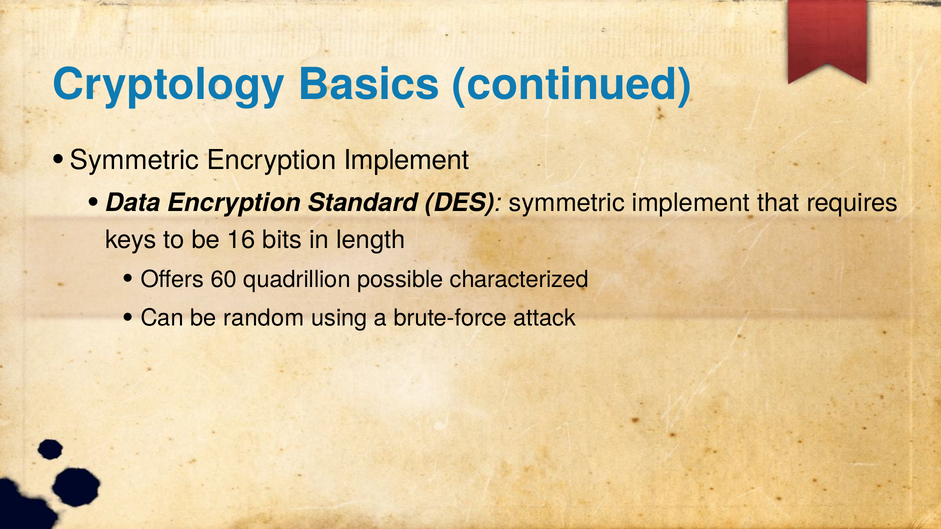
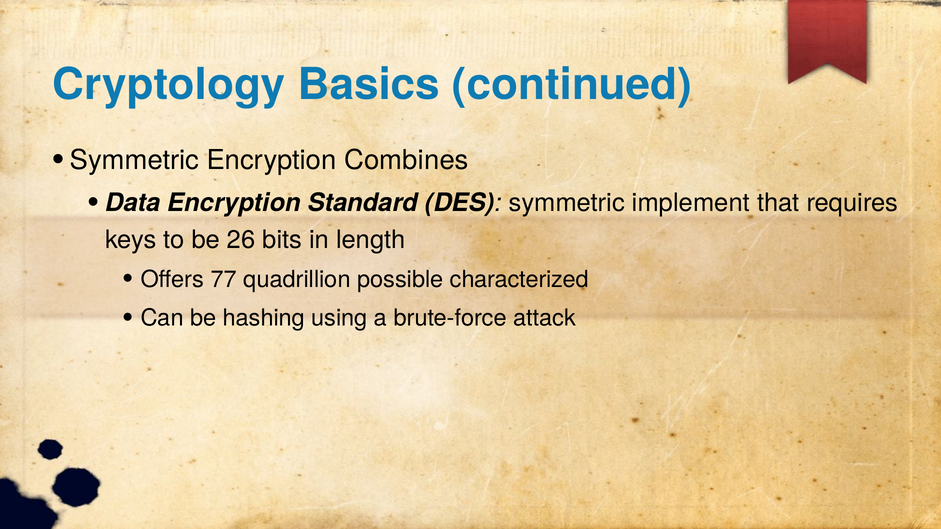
Encryption Implement: Implement -> Combines
16: 16 -> 26
60: 60 -> 77
random: random -> hashing
